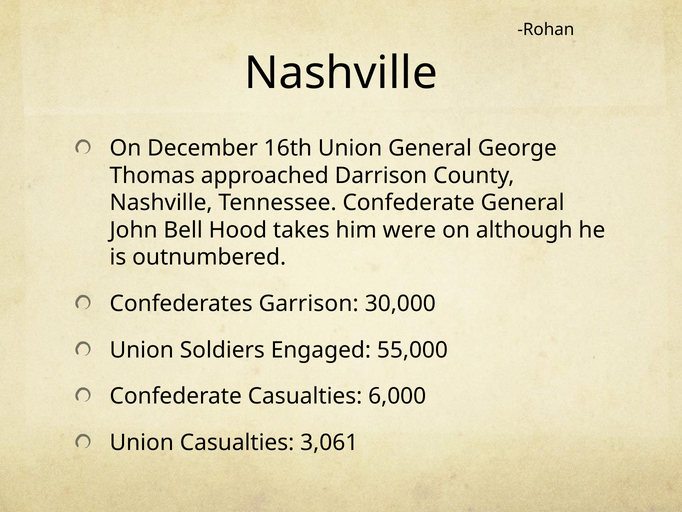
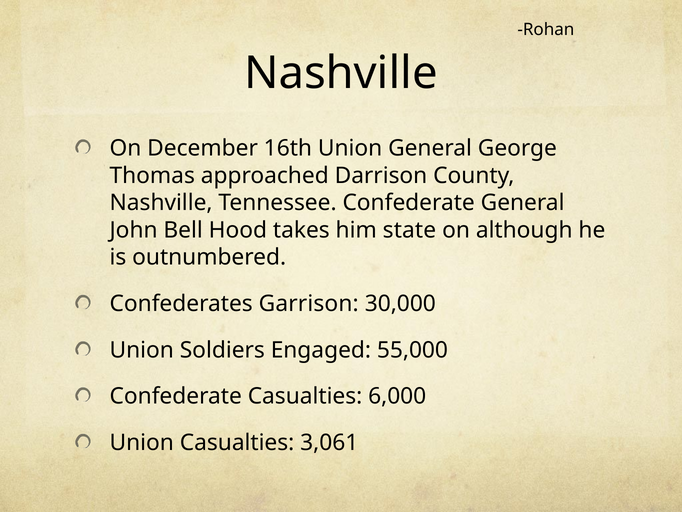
were: were -> state
